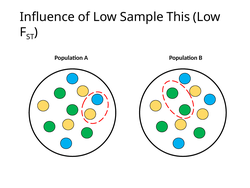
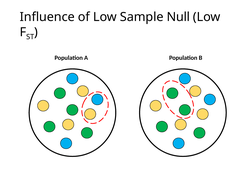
This: This -> Null
